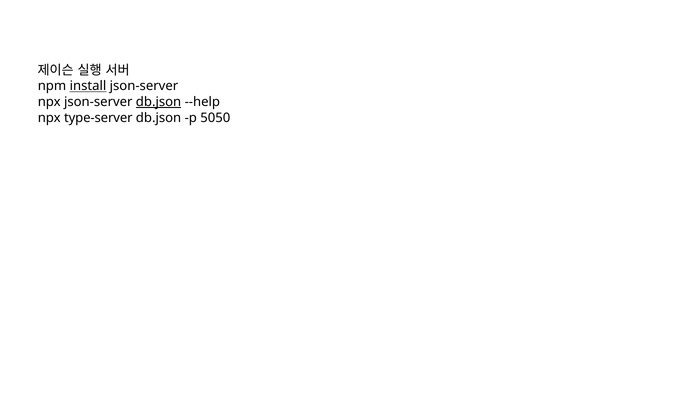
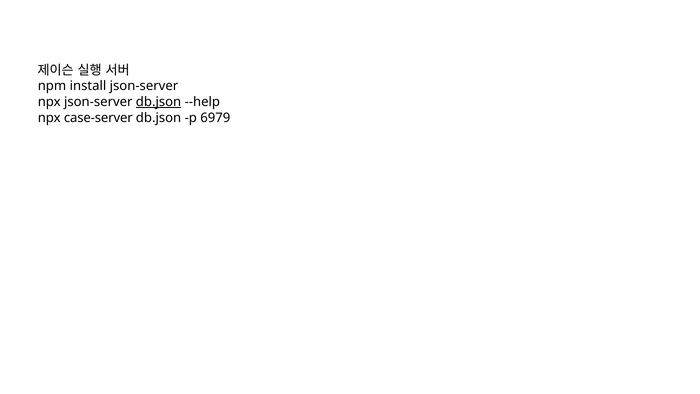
install underline: present -> none
type-server: type-server -> case-server
5050: 5050 -> 6979
